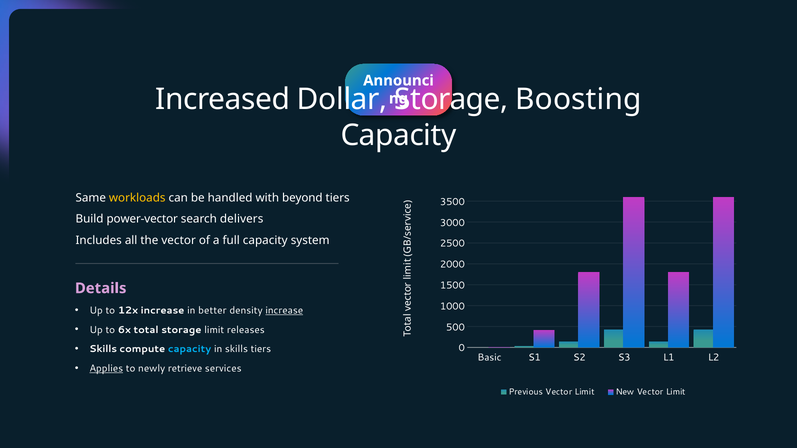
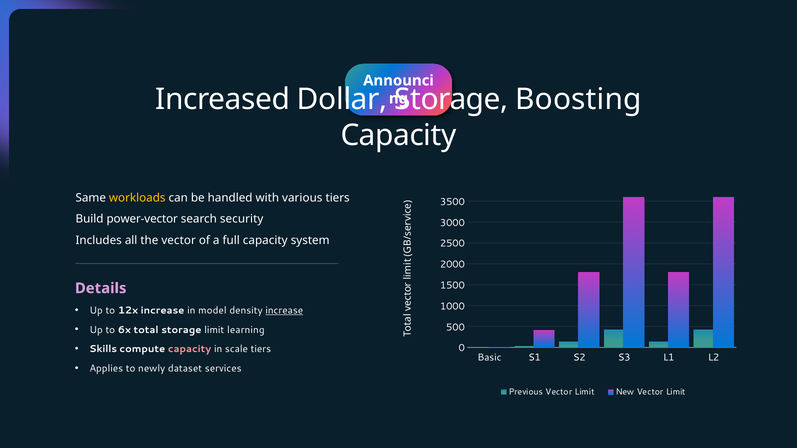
beyond: beyond -> various
delivers: delivers -> security
better: better -> model
releases: releases -> learning
capacity at (190, 349) colour: light blue -> pink
in skills: skills -> scale
Applies underline: present -> none
retrieve: retrieve -> dataset
